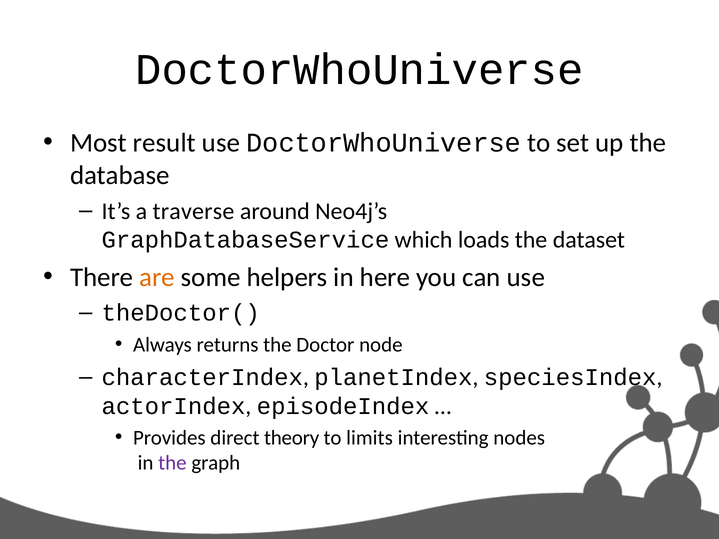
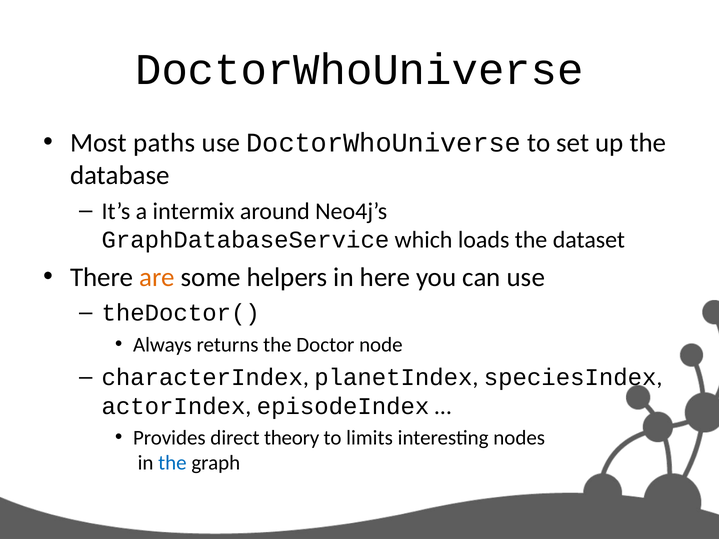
result: result -> paths
traverse: traverse -> intermix
the at (172, 463) colour: purple -> blue
